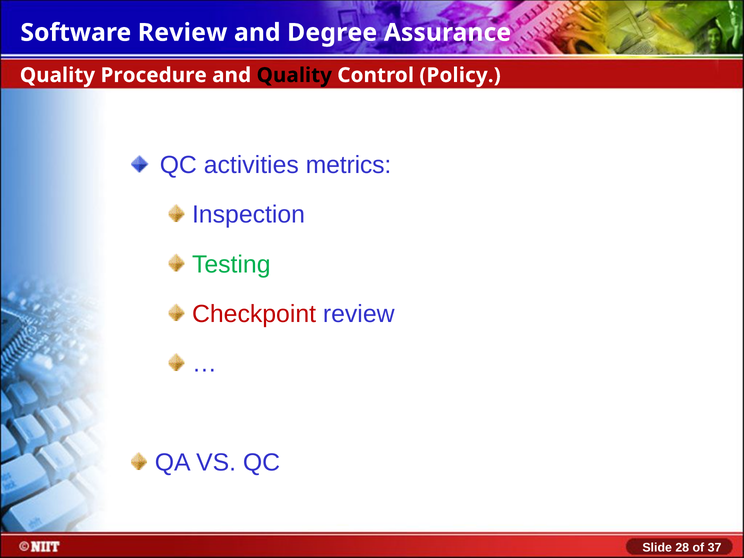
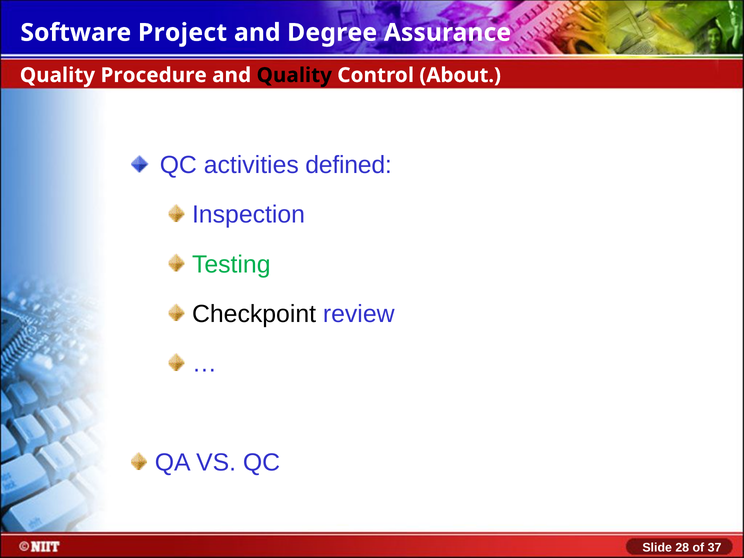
Review at (183, 33): Review -> Project
Policy: Policy -> About
metrics: metrics -> defined
Checkpoint colour: red -> black
